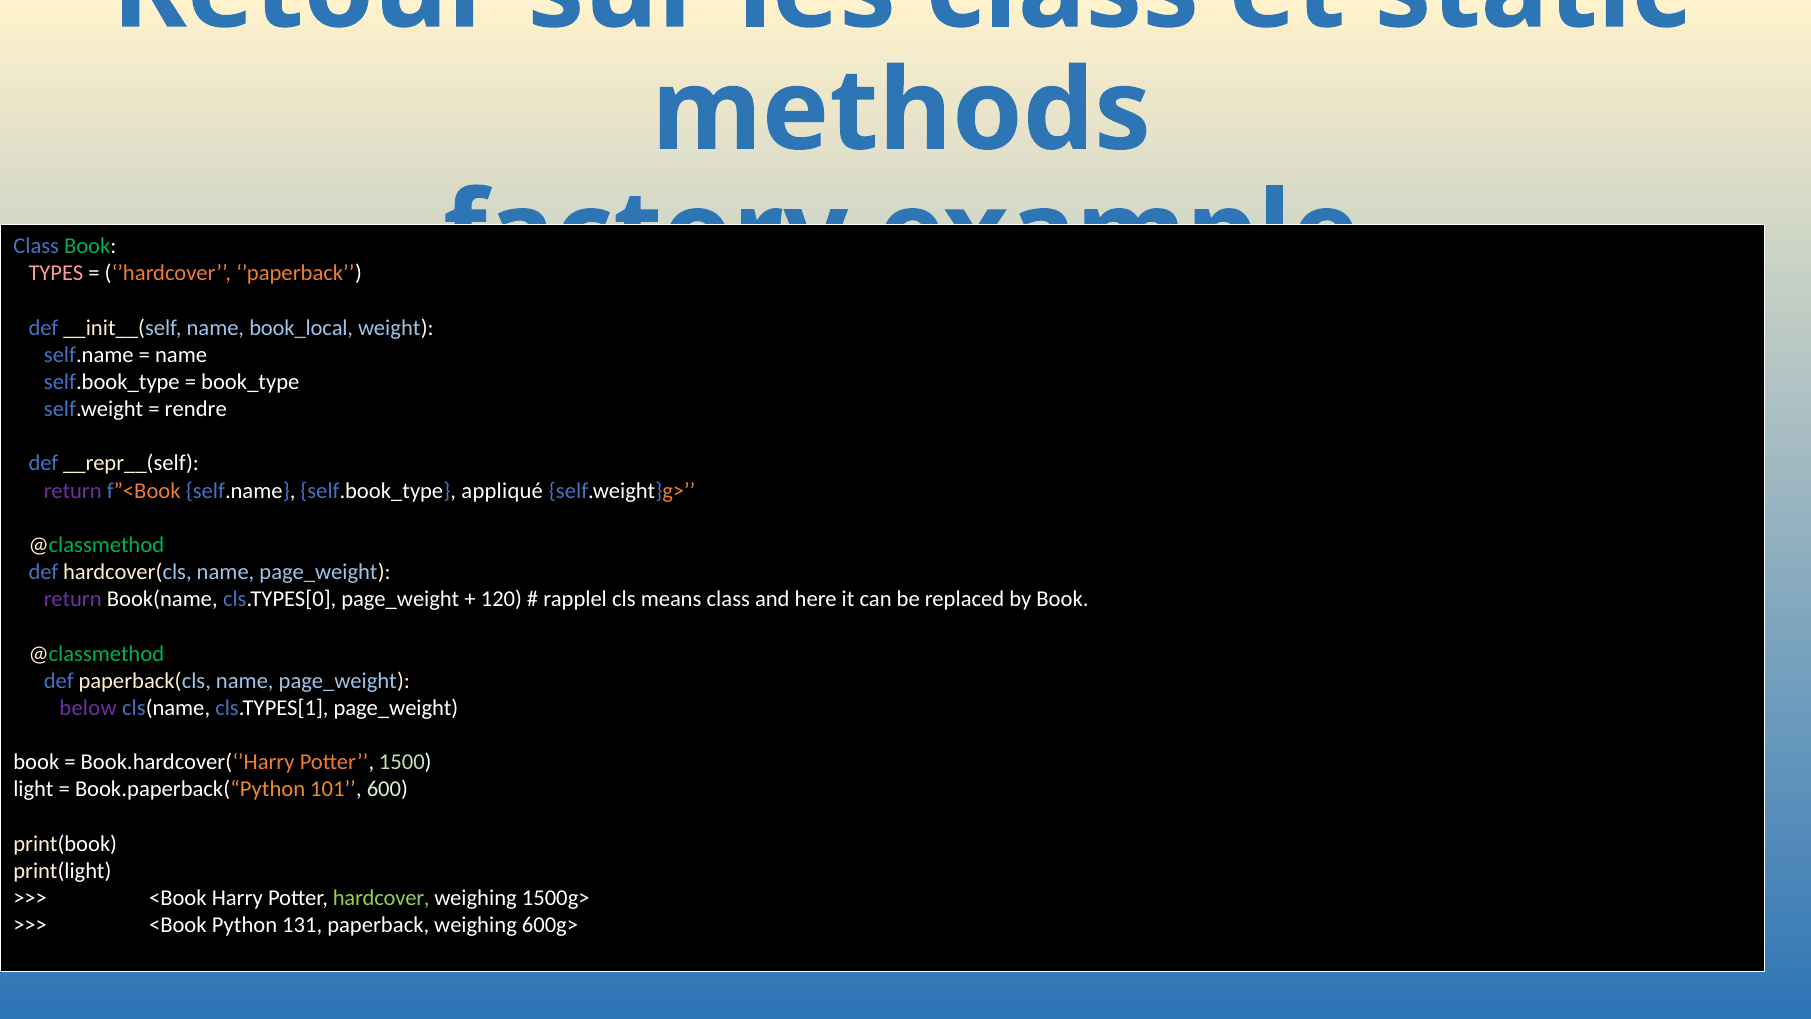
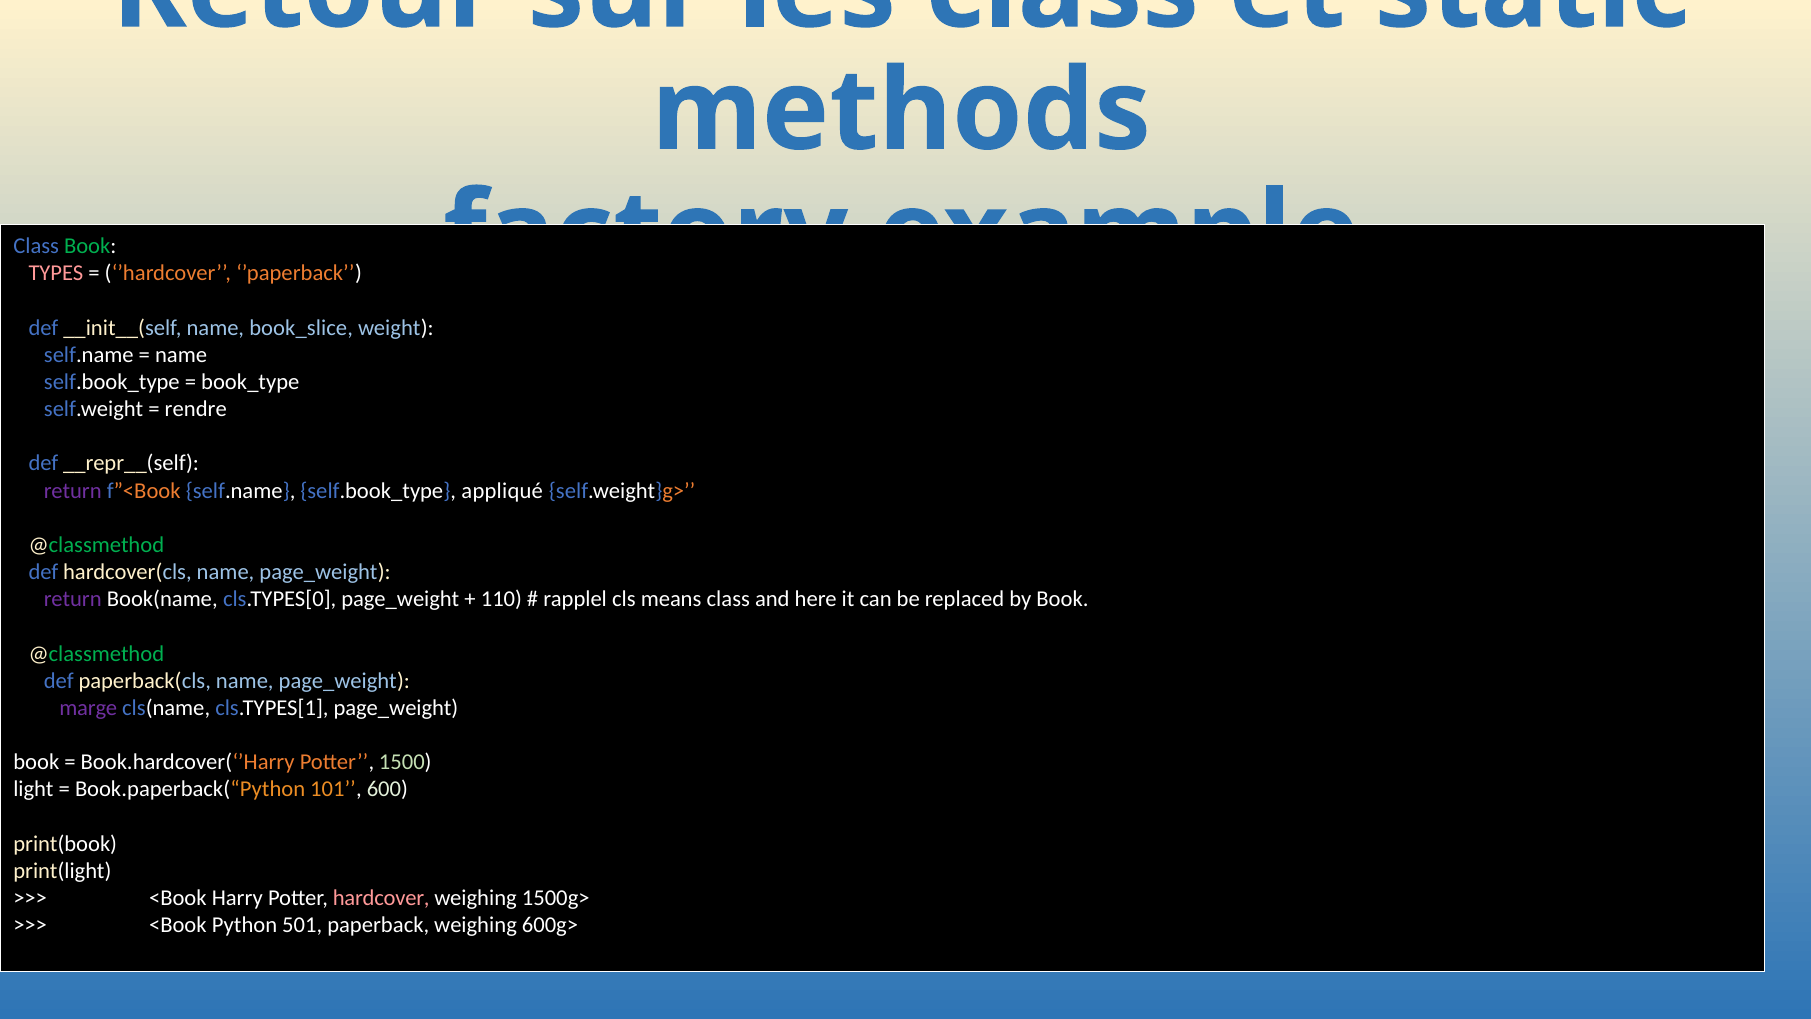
book_local: book_local -> book_slice
120: 120 -> 110
below: below -> marge
hardcover colour: light green -> pink
131: 131 -> 501
